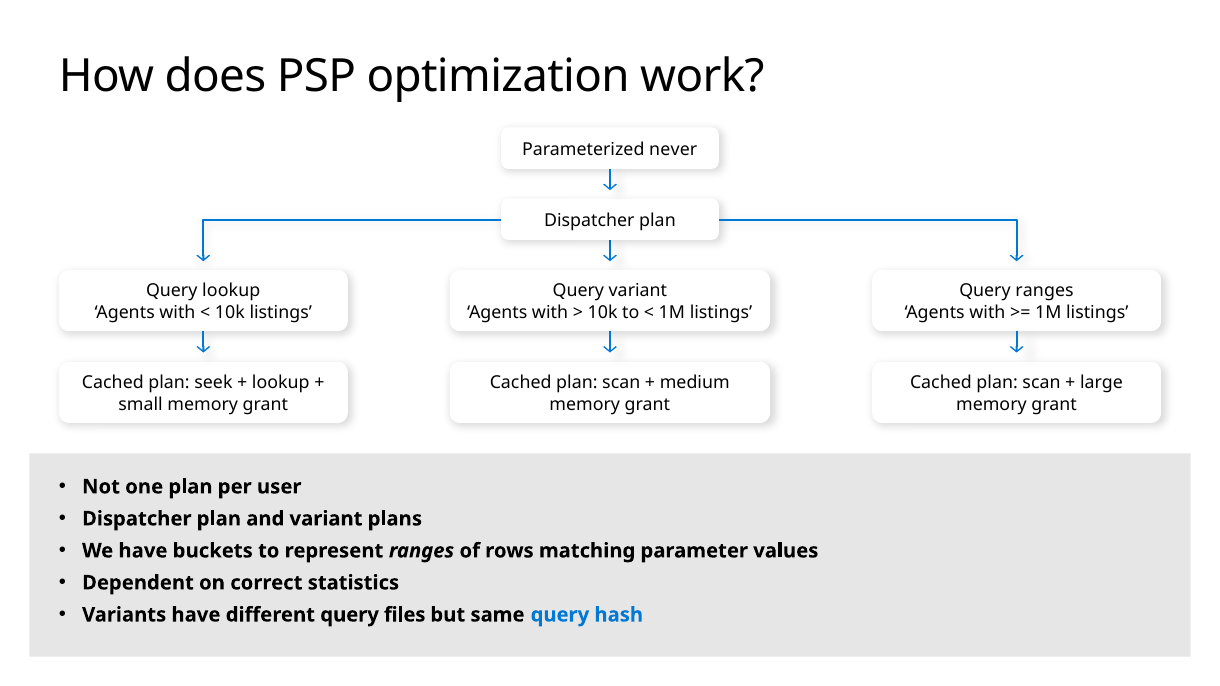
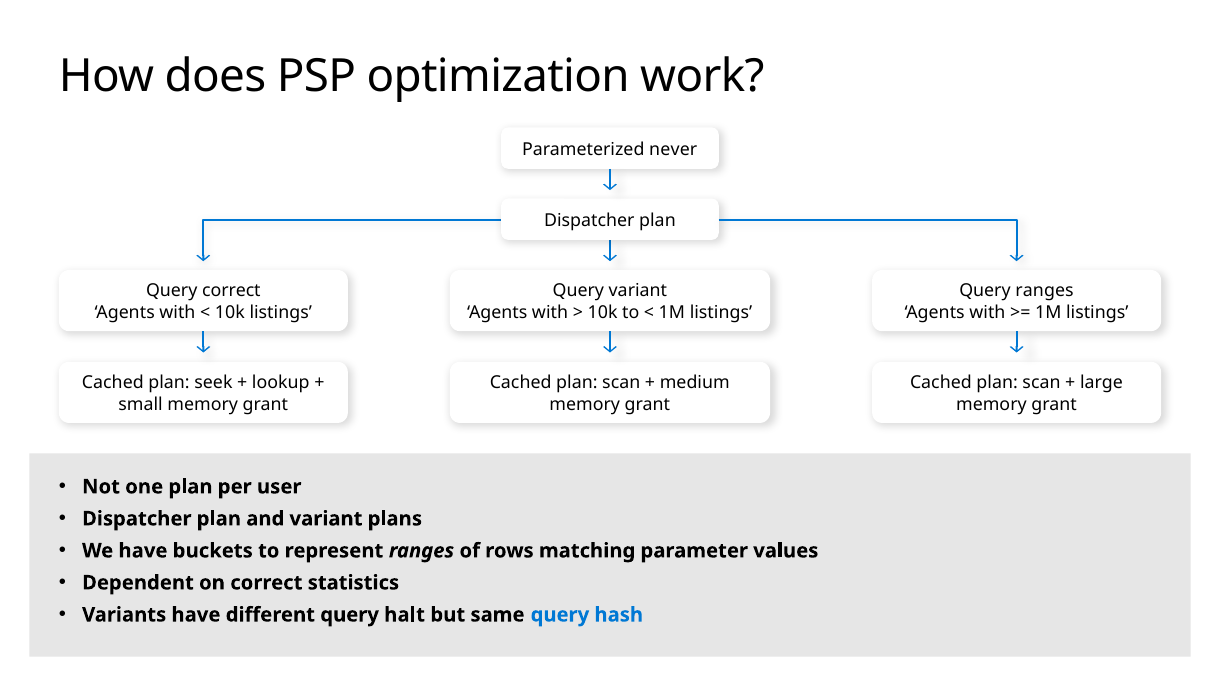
Query lookup: lookup -> correct
files: files -> halt
